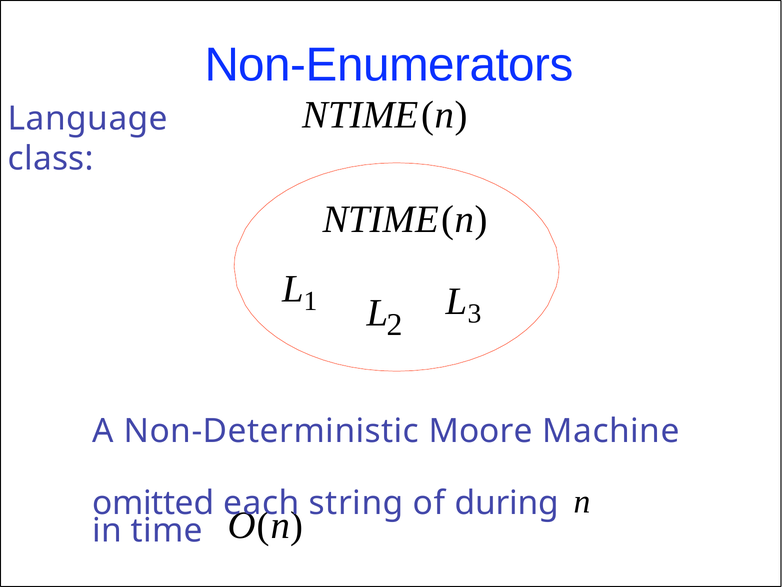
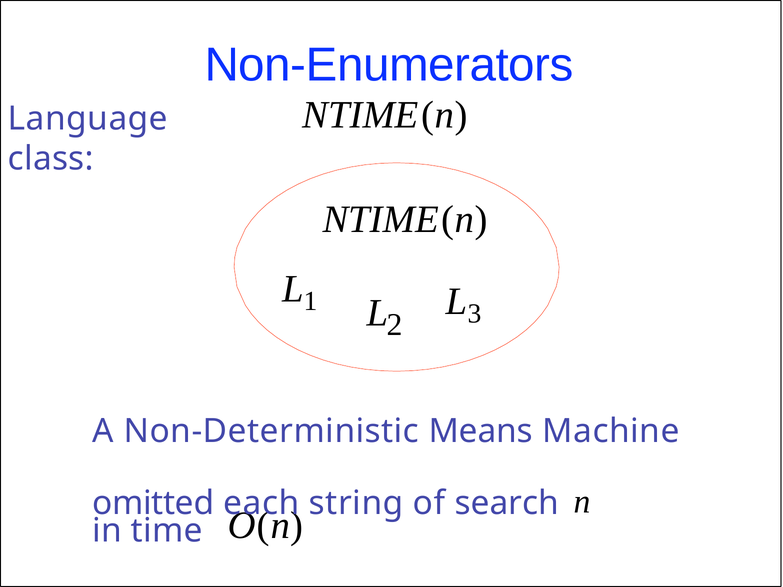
Moore: Moore -> Means
during: during -> search
